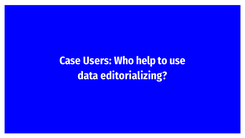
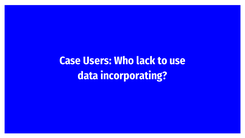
help: help -> lack
editorializing: editorializing -> incorporating
